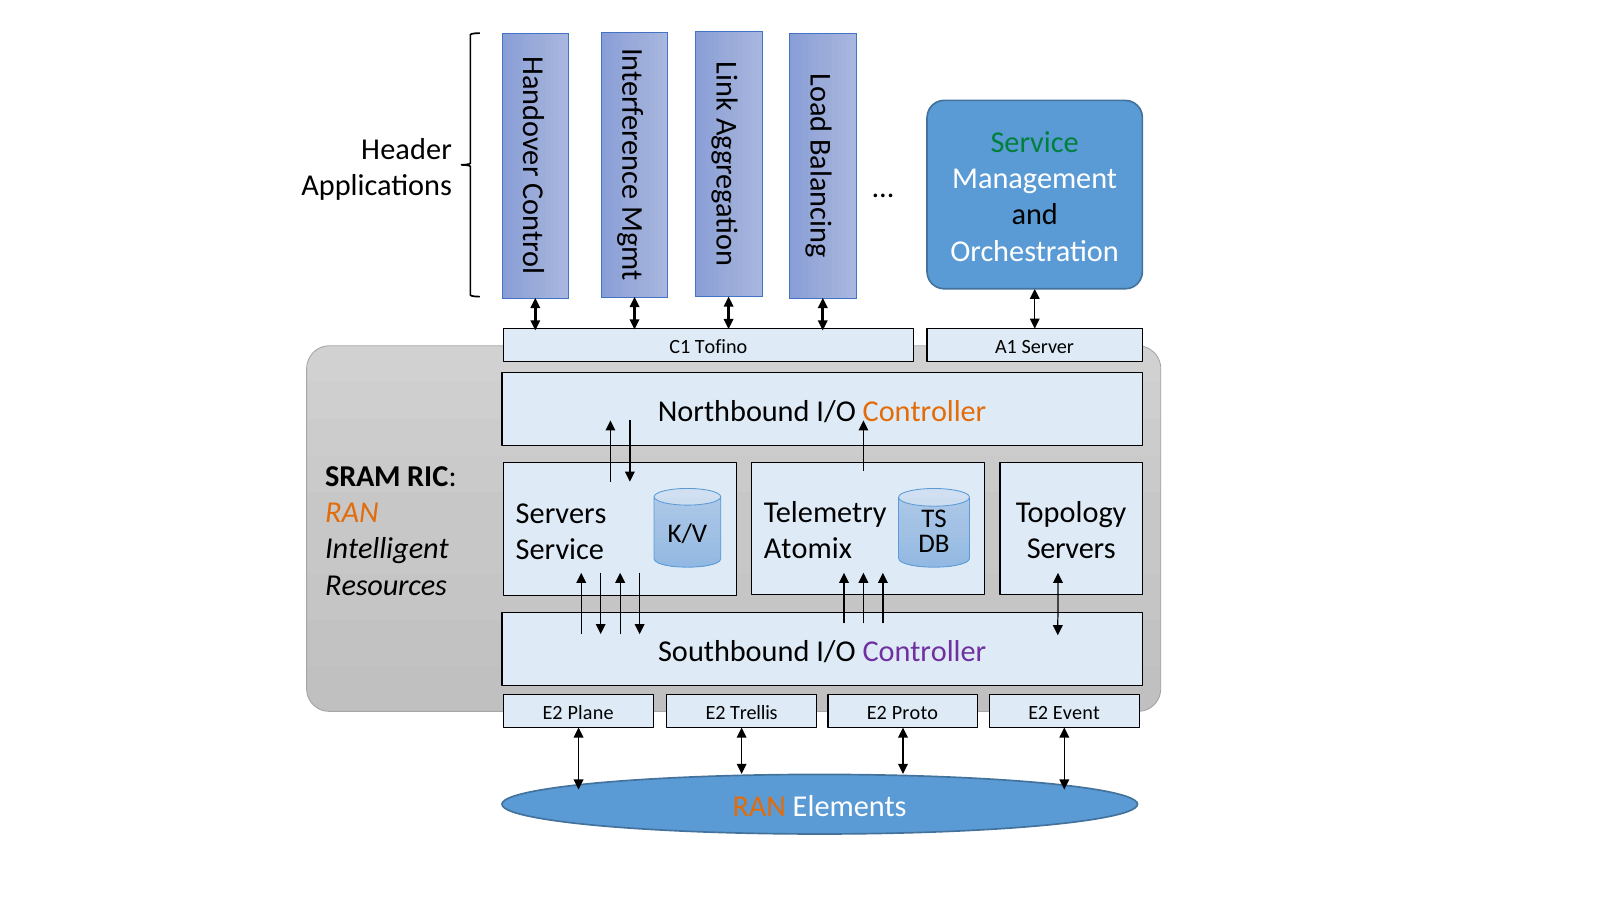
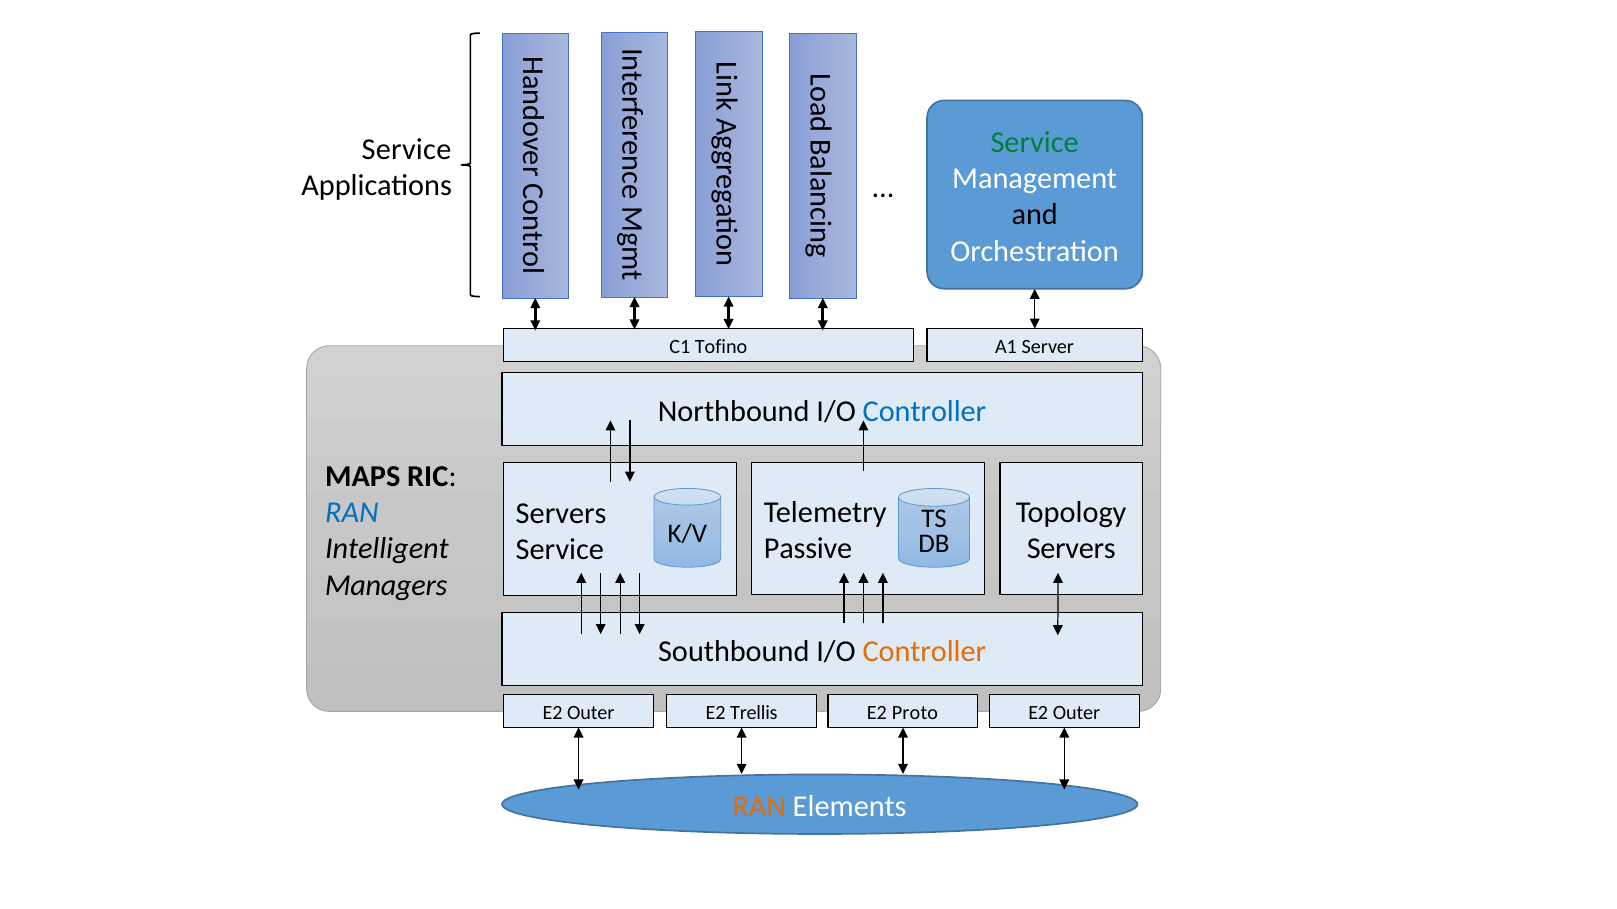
Header at (407, 149): Header -> Service
Controller at (924, 411) colour: orange -> blue
SRAM: SRAM -> MAPS
RAN at (352, 513) colour: orange -> blue
Atomix: Atomix -> Passive
Resources: Resources -> Managers
Controller at (924, 652) colour: purple -> orange
Plane at (591, 713): Plane -> Outer
Event at (1076, 713): Event -> Outer
